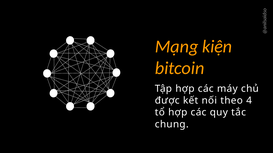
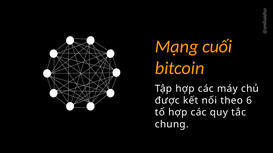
kiện: kiện -> cuối
4: 4 -> 6
